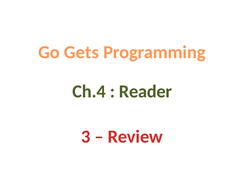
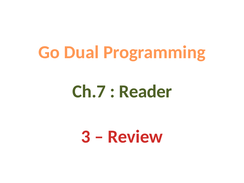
Gets: Gets -> Dual
Ch.4: Ch.4 -> Ch.7
